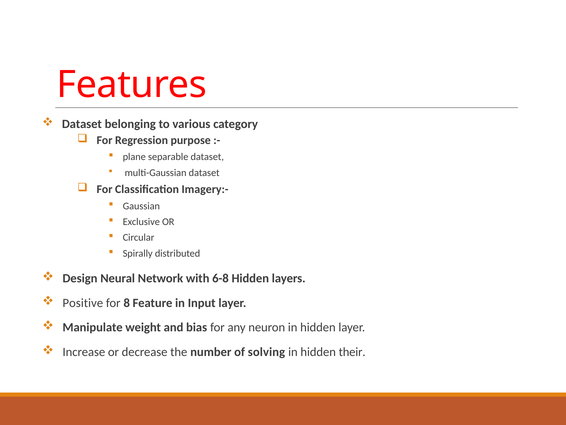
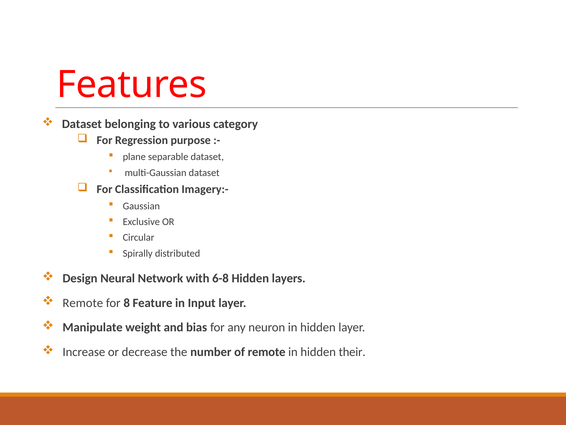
Positive at (83, 303): Positive -> Remote
of solving: solving -> remote
